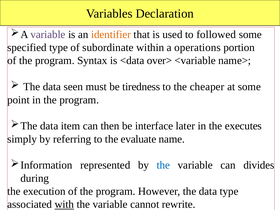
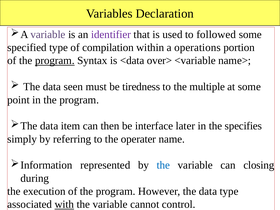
identifier colour: orange -> purple
subordinate: subordinate -> compilation
program at (55, 61) underline: none -> present
cheaper: cheaper -> multiple
executes: executes -> specifies
evaluate: evaluate -> operater
divides: divides -> closing
rewrite: rewrite -> control
